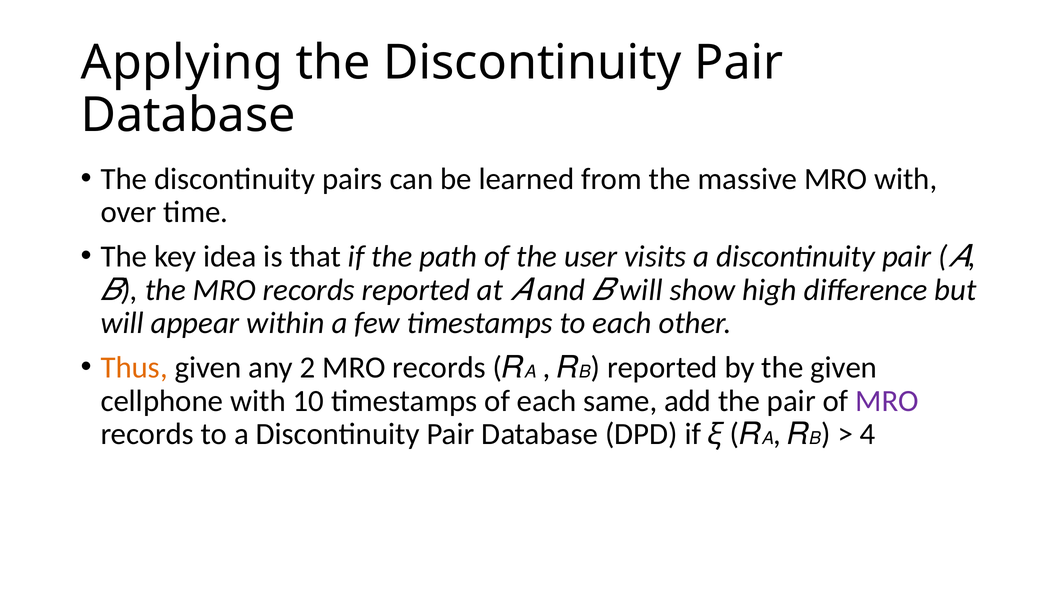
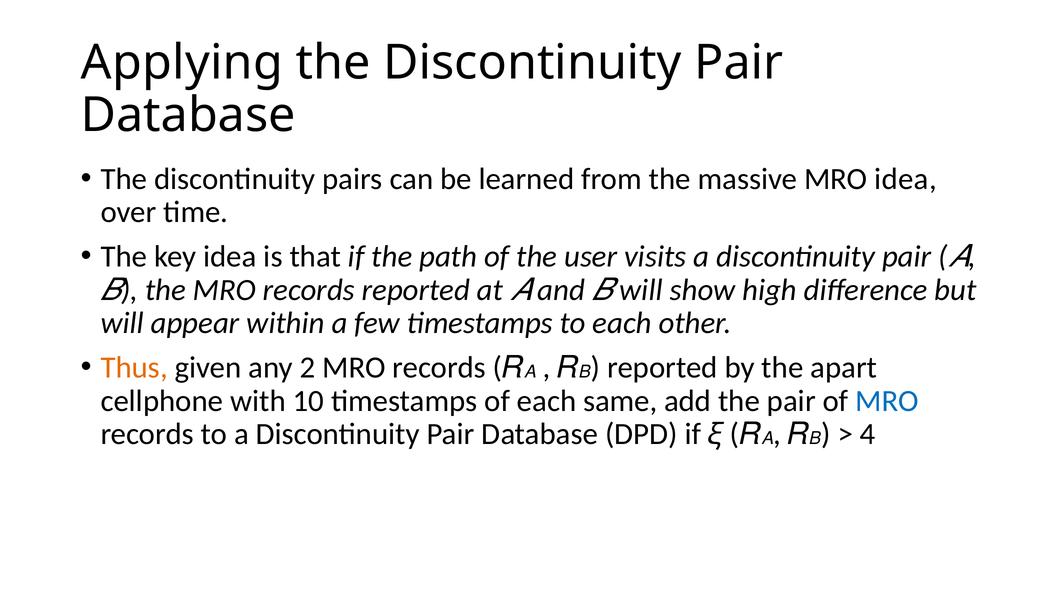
MRO with: with -> idea
the given: given -> apart
MRO at (887, 401) colour: purple -> blue
